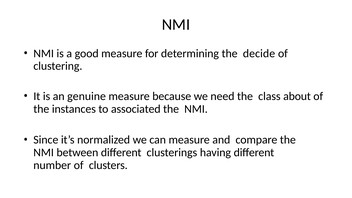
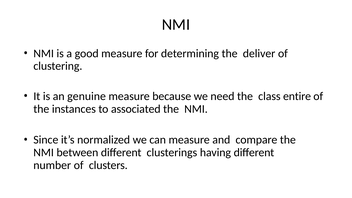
decide: decide -> deliver
about: about -> entire
